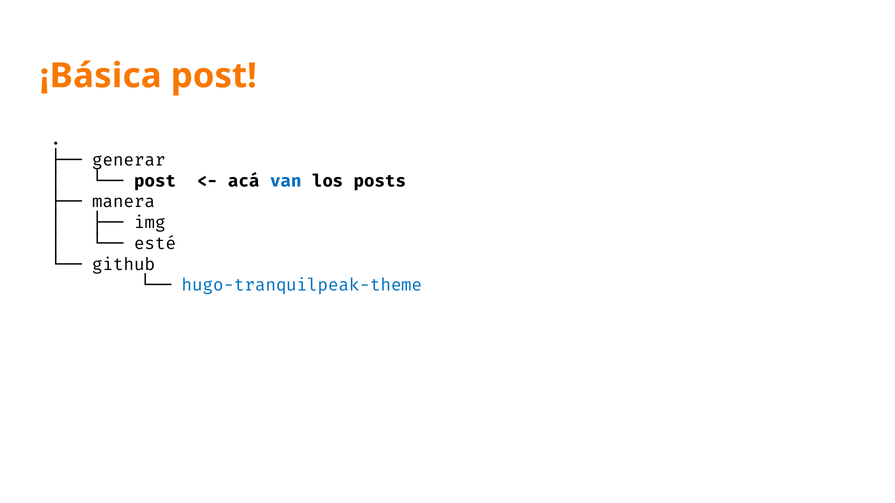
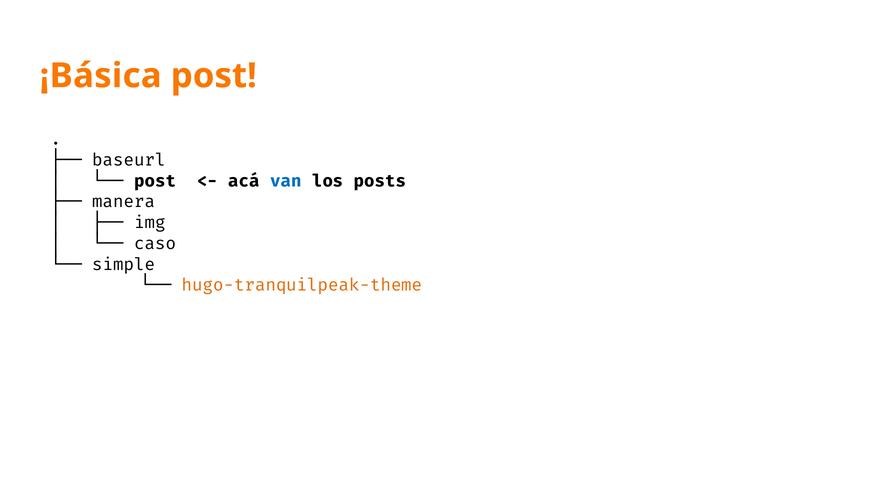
generar: generar -> baseurl
esté: esté -> caso
github: github -> simple
hugo-tranquilpeak-theme colour: blue -> orange
